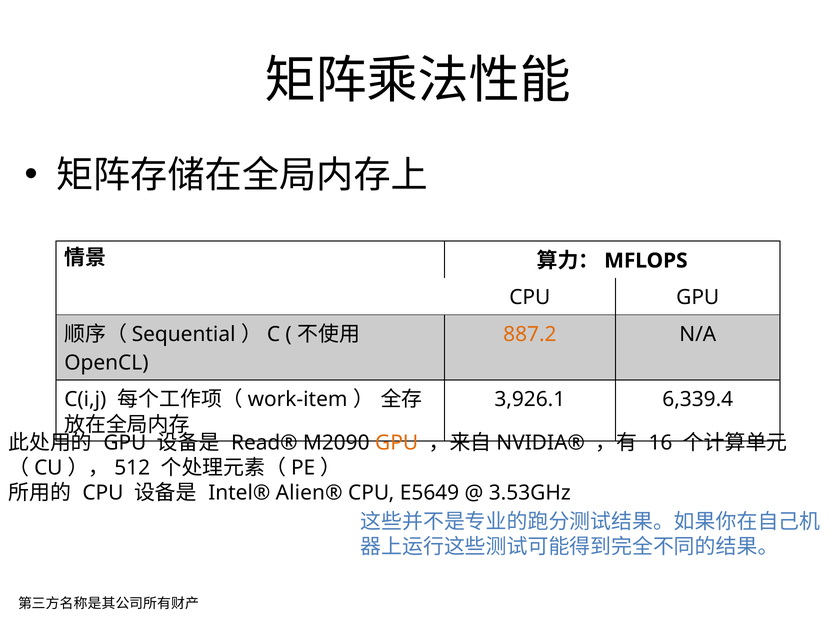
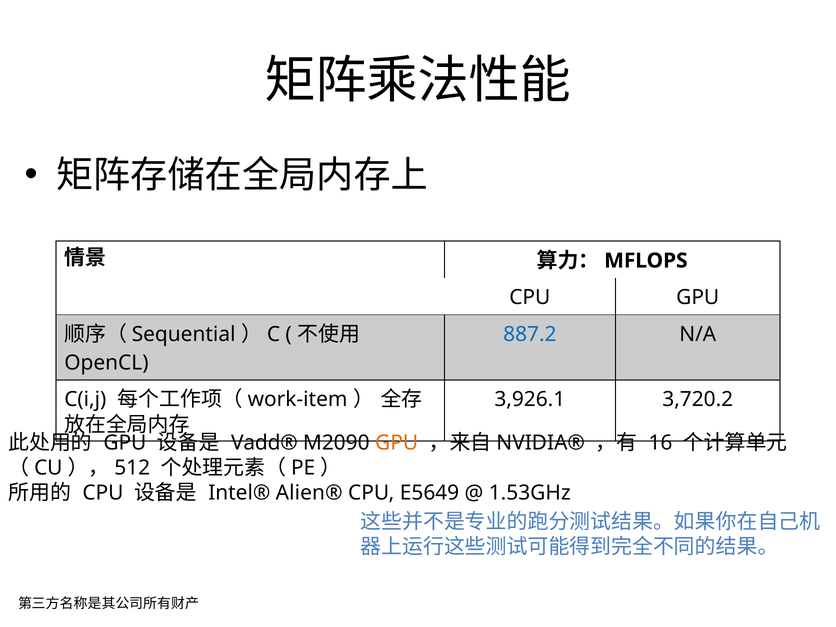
887.2 colour: orange -> blue
6,339.4: 6,339.4 -> 3,720.2
Read®: Read® -> Vadd®
3.53GHz: 3.53GHz -> 1.53GHz
